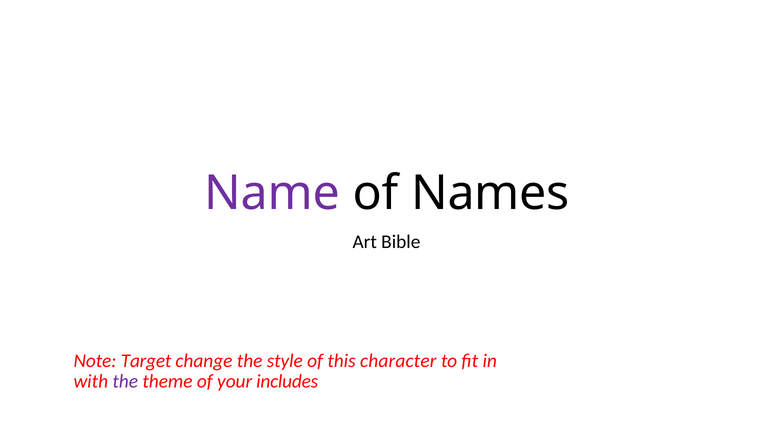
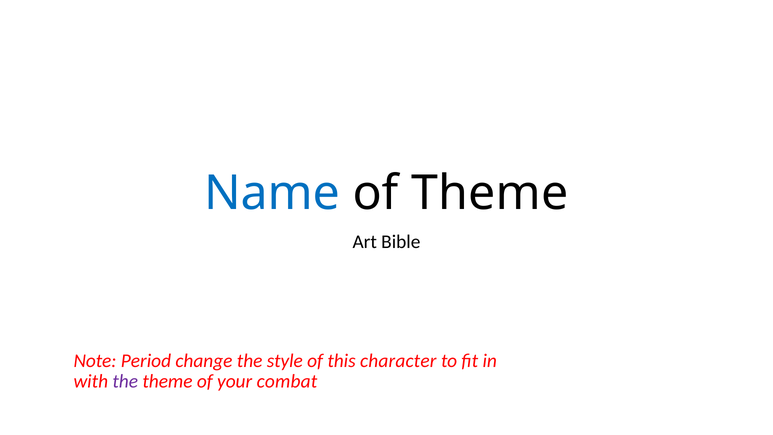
Name colour: purple -> blue
of Names: Names -> Theme
Target: Target -> Period
includes: includes -> combat
